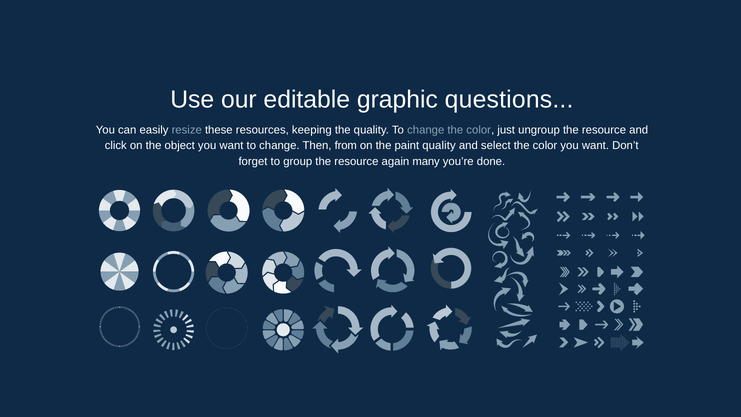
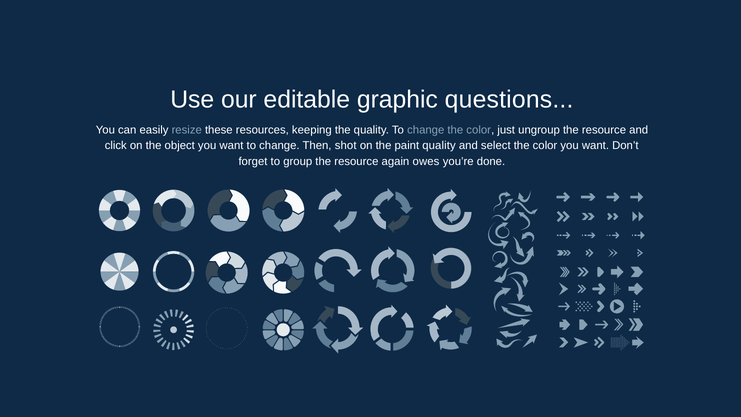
from: from -> shot
many: many -> owes
